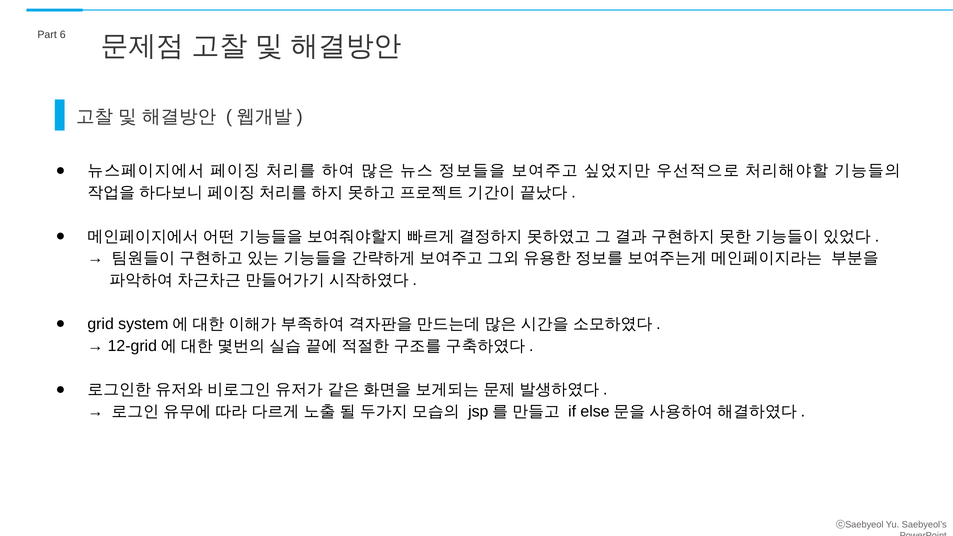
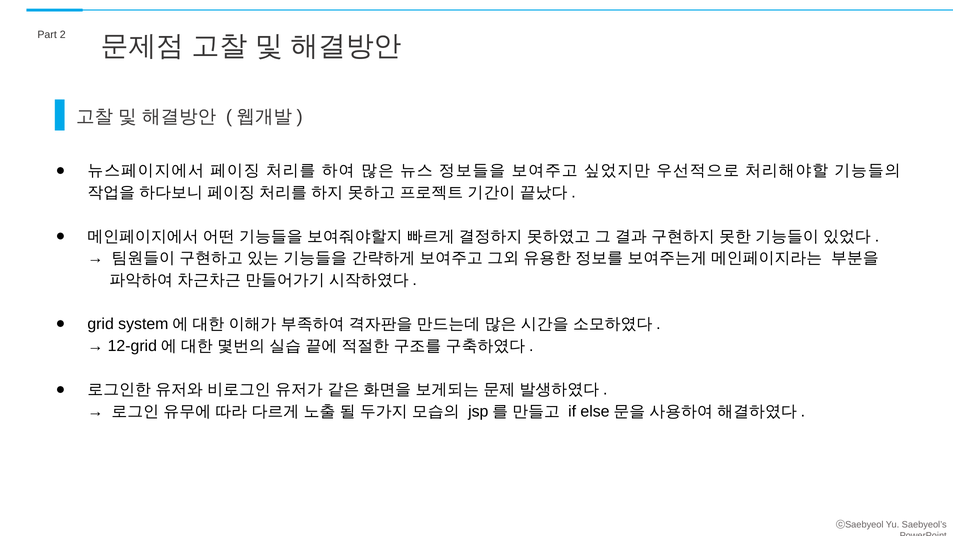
6: 6 -> 2
